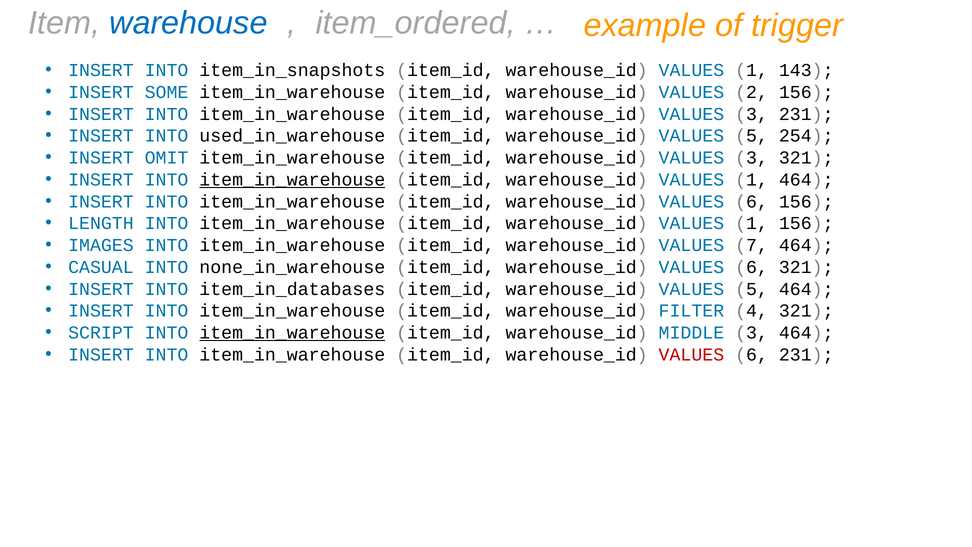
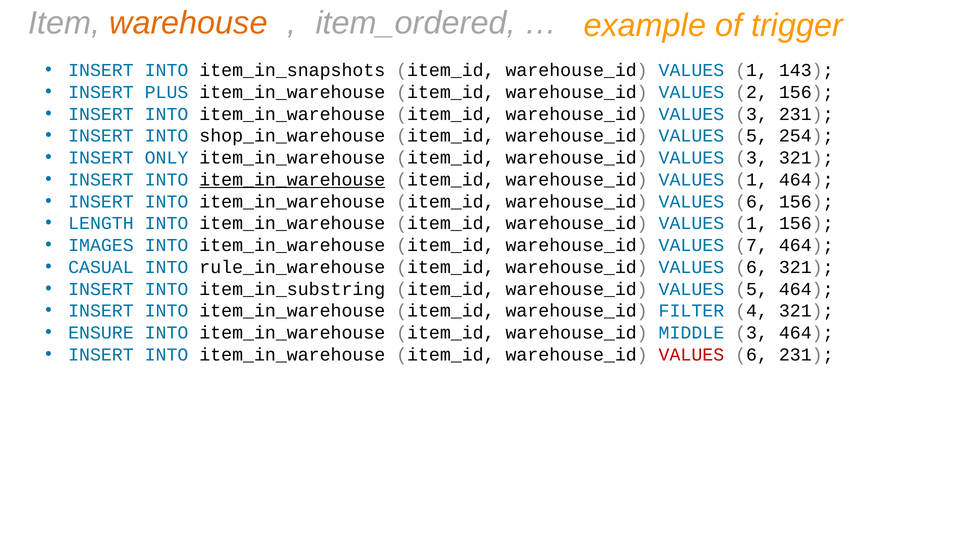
warehouse colour: blue -> orange
SOME: SOME -> PLUS
used_in_warehouse: used_in_warehouse -> shop_in_warehouse
OMIT: OMIT -> ONLY
none_in_warehouse: none_in_warehouse -> rule_in_warehouse
item_in_databases: item_in_databases -> item_in_substring
SCRIPT: SCRIPT -> ENSURE
item_in_warehouse at (292, 333) underline: present -> none
